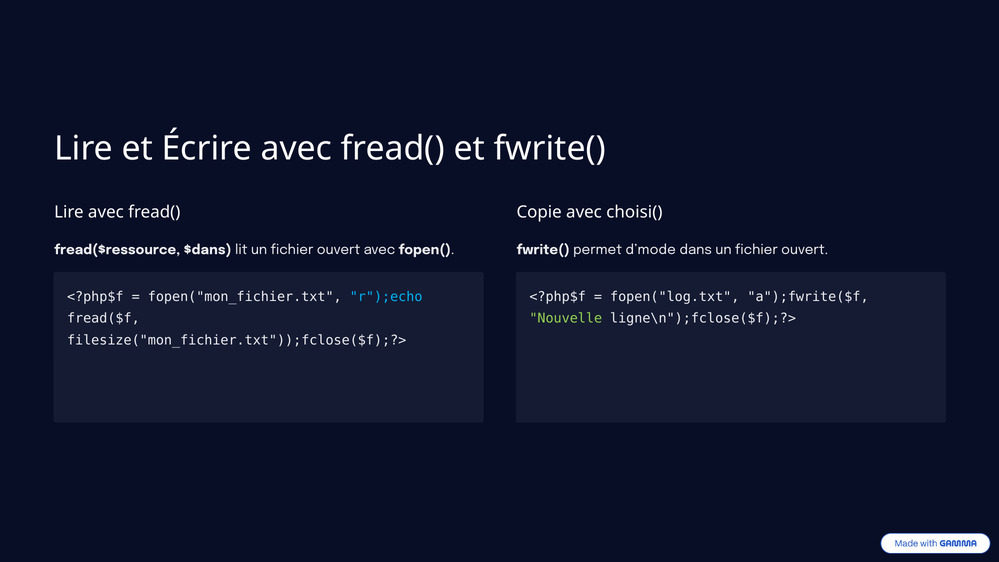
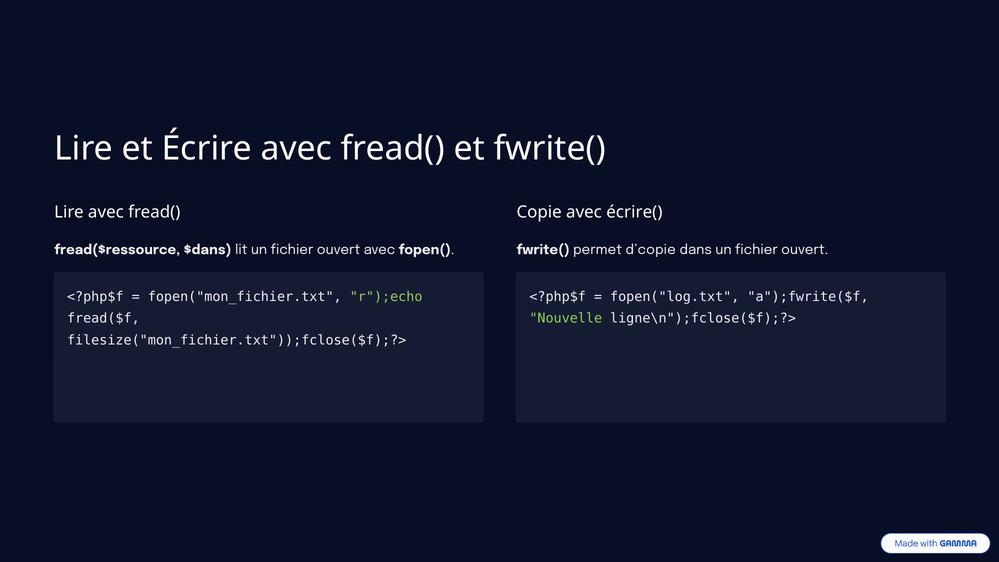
choisi(: choisi( -> écrire(
d’mode: d’mode -> d’copie
r");echo colour: light blue -> light green
